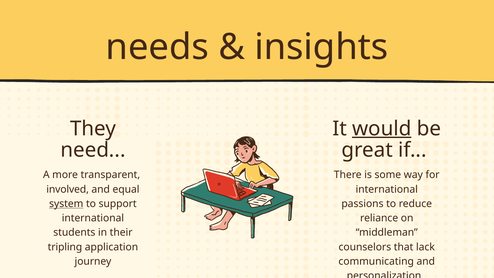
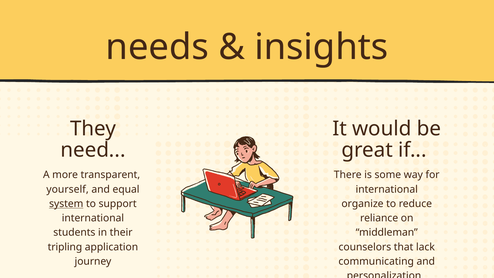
would underline: present -> none
involved: involved -> yourself
passions: passions -> organize
